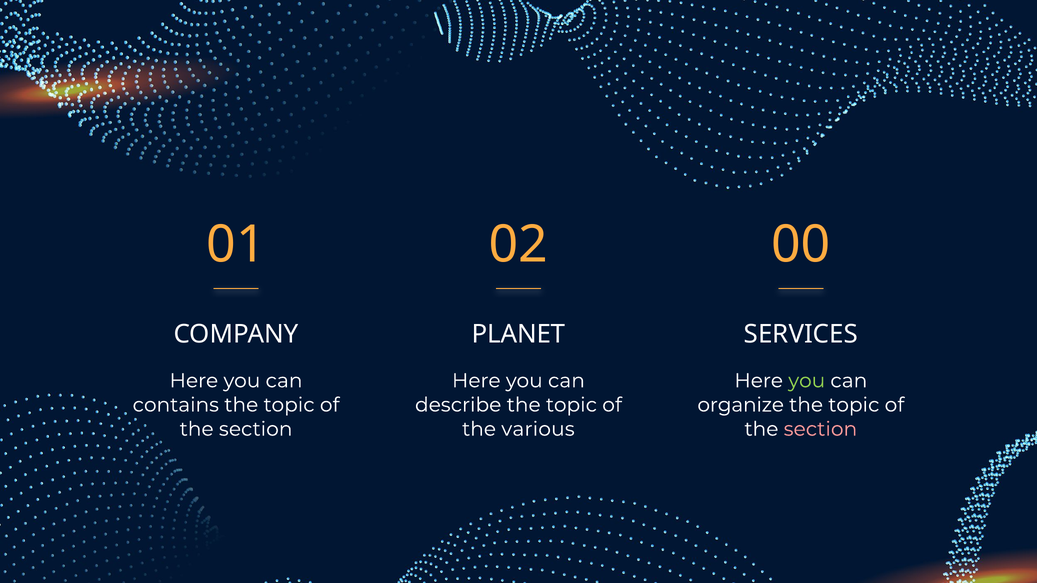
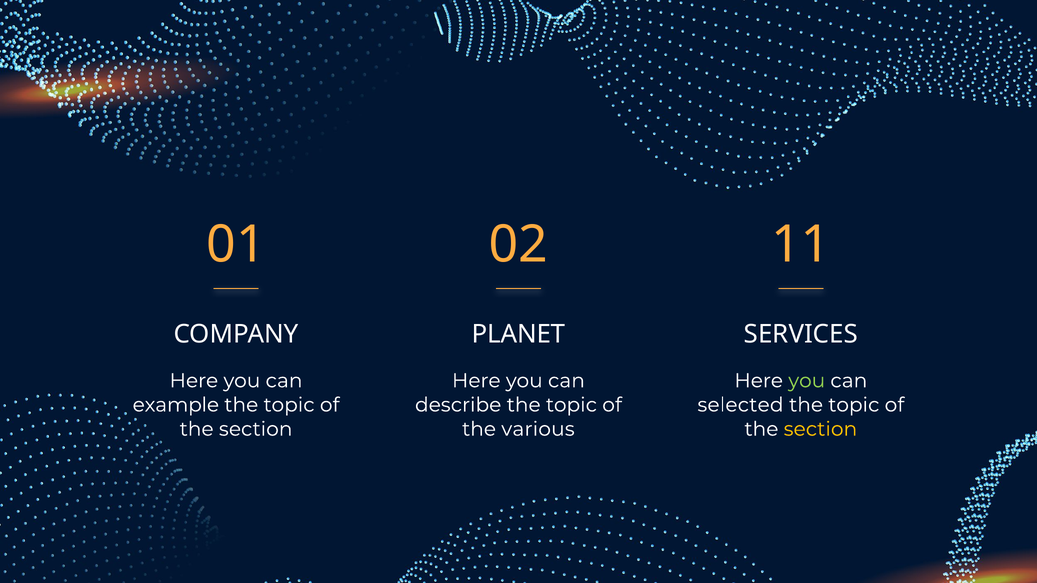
00: 00 -> 11
contains: contains -> example
organize: organize -> selected
section at (820, 429) colour: pink -> yellow
